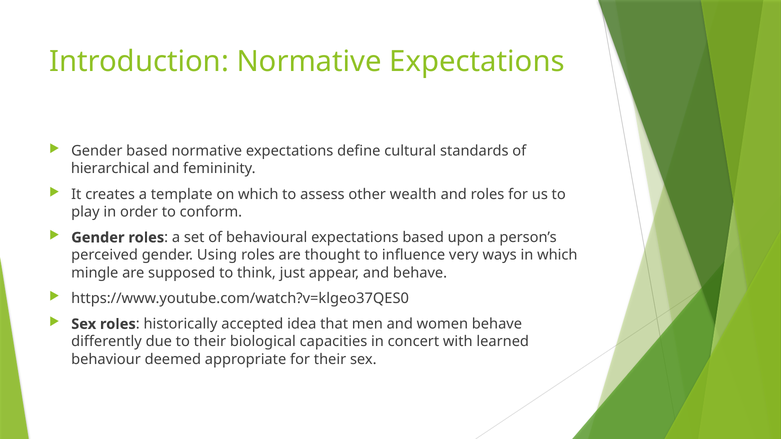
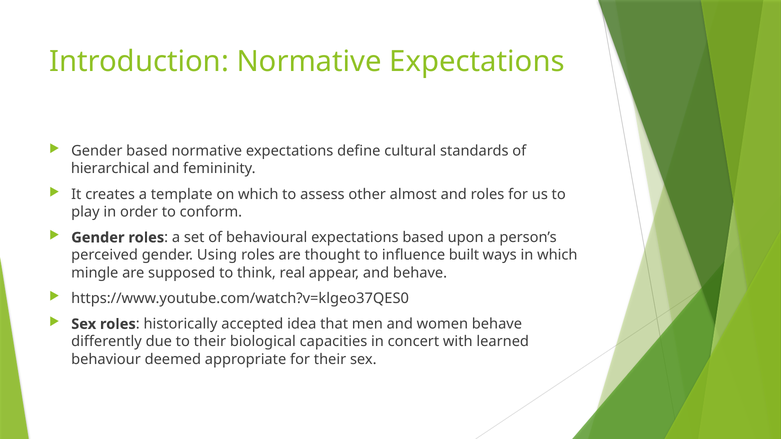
wealth: wealth -> almost
very: very -> built
just: just -> real
